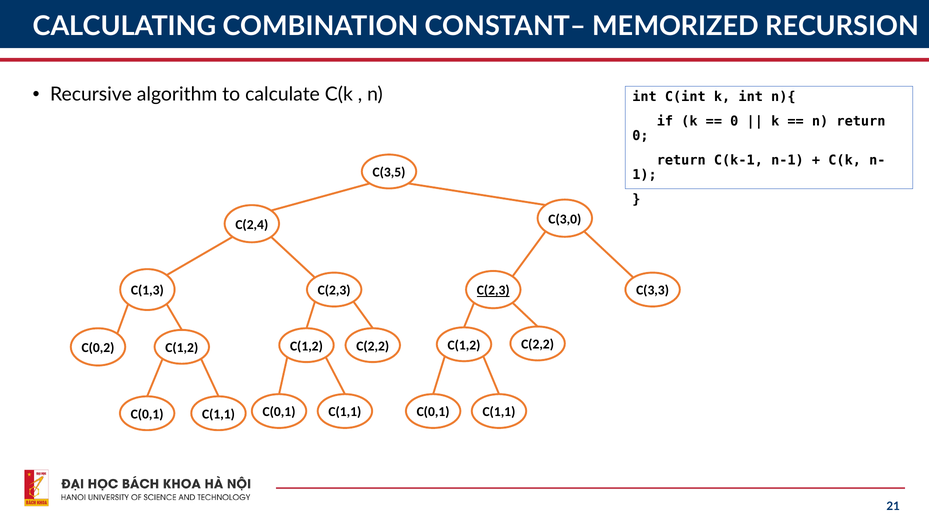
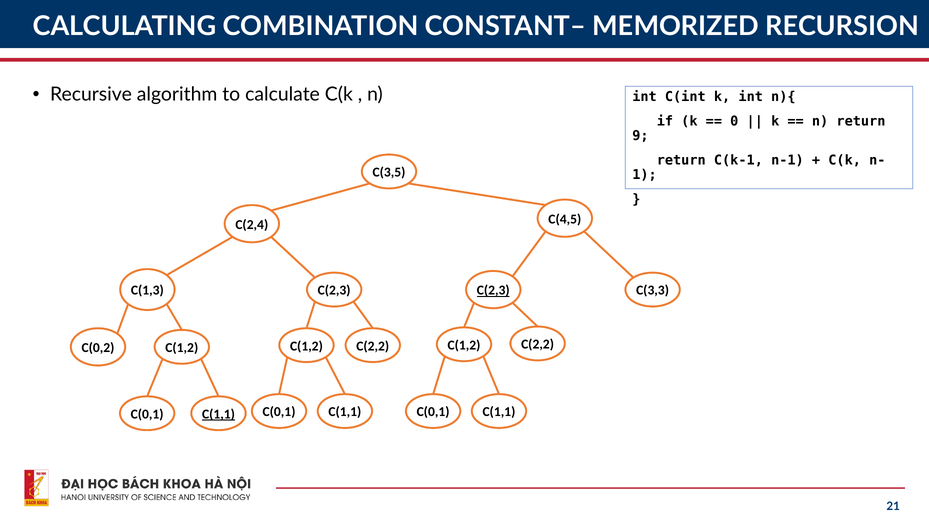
0 at (640, 136): 0 -> 9
C(3,0: C(3,0 -> C(4,5
C(1,1 at (218, 414) underline: none -> present
